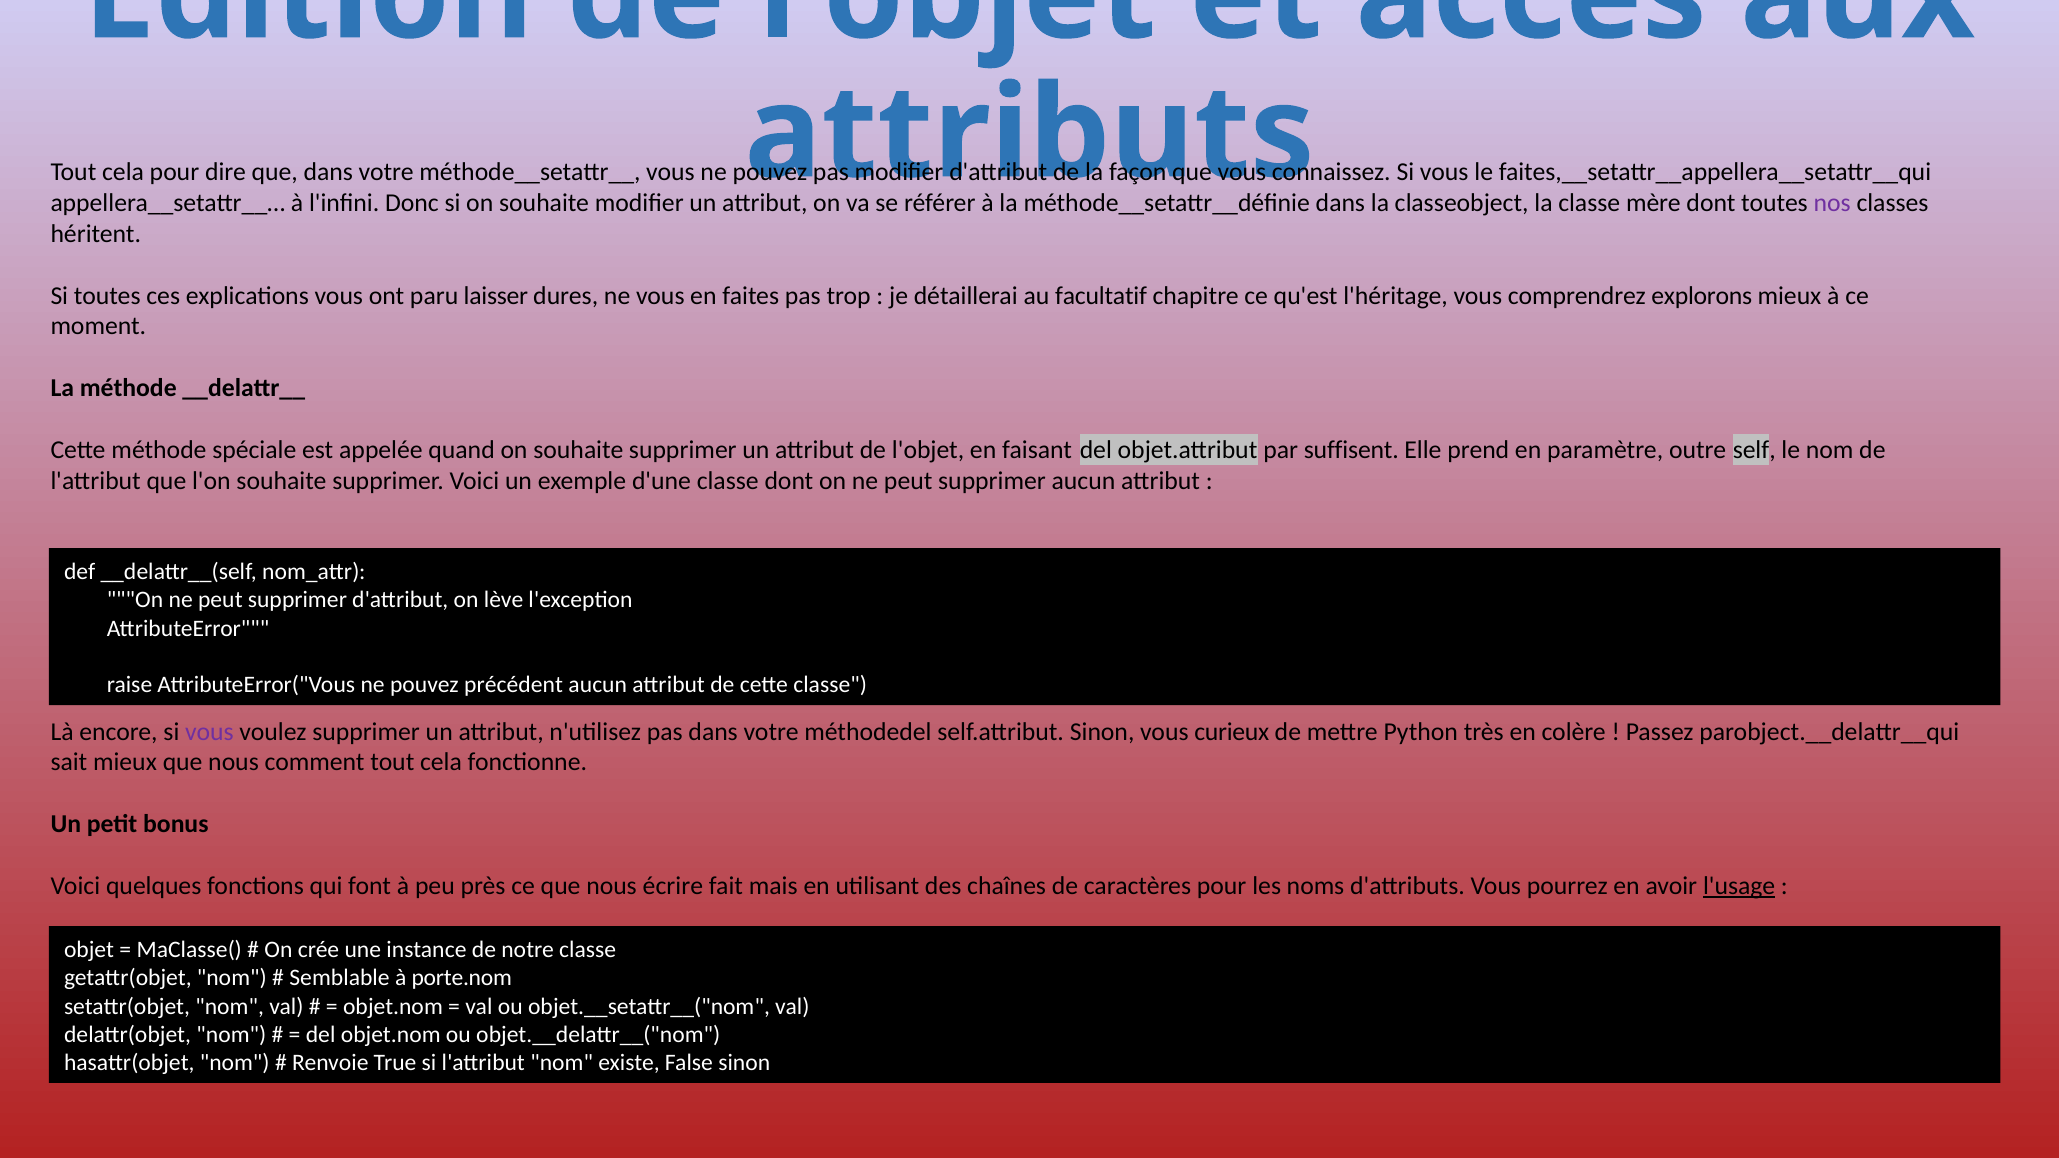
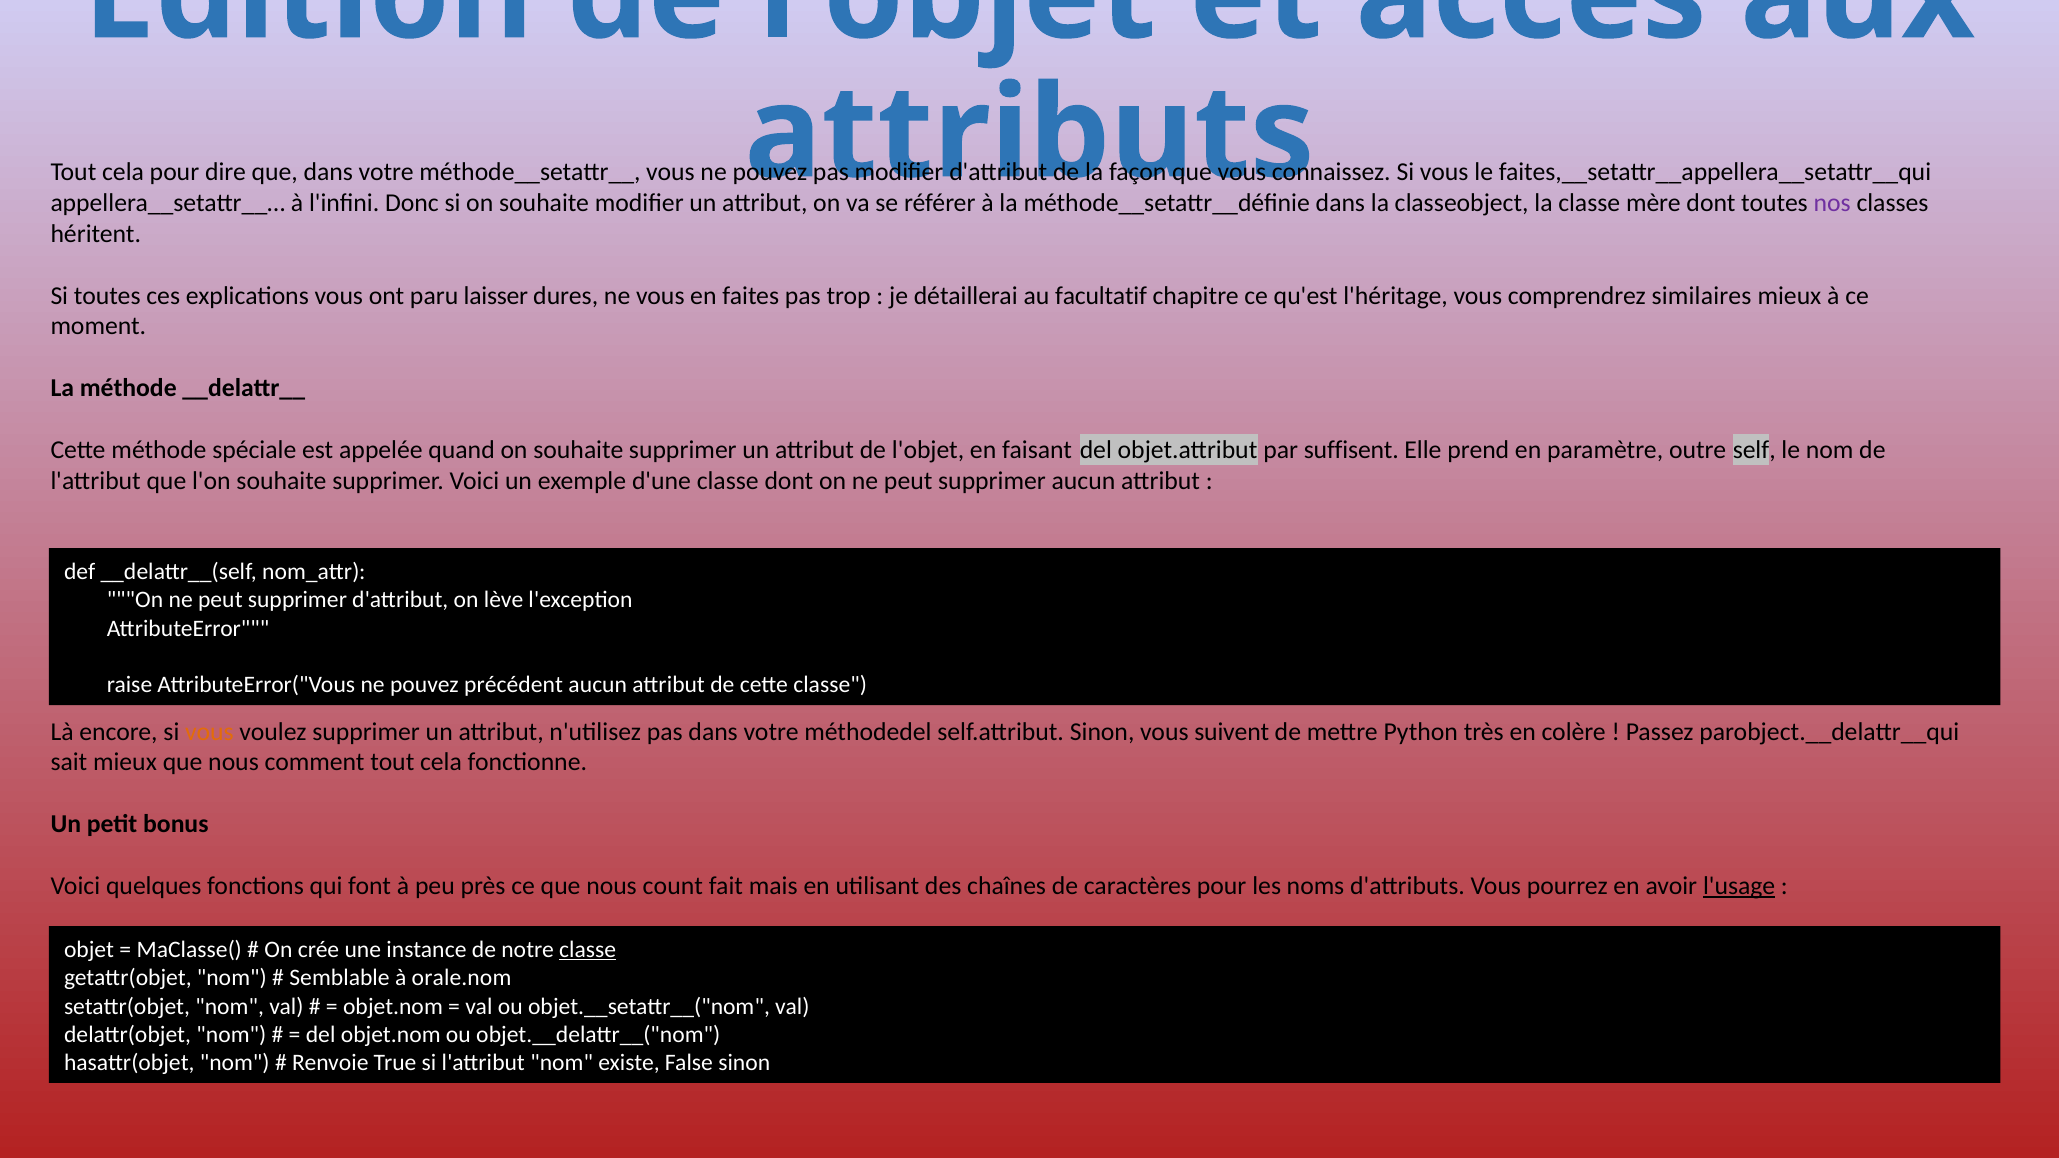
explorons: explorons -> similaires
vous at (209, 732) colour: purple -> orange
curieux: curieux -> suivent
écrire: écrire -> count
classe at (588, 950) underline: none -> present
porte.nom: porte.nom -> orale.nom
